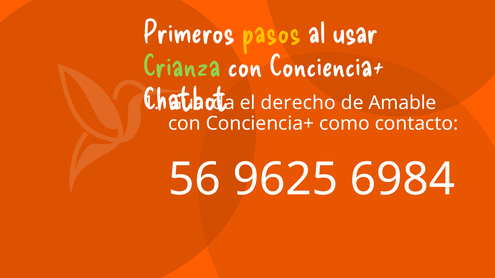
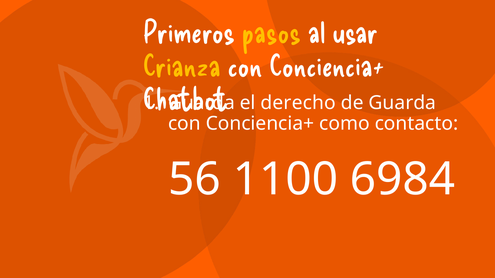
Crianza colour: light green -> yellow
de Amable: Amable -> Guarda
9625: 9625 -> 1100
